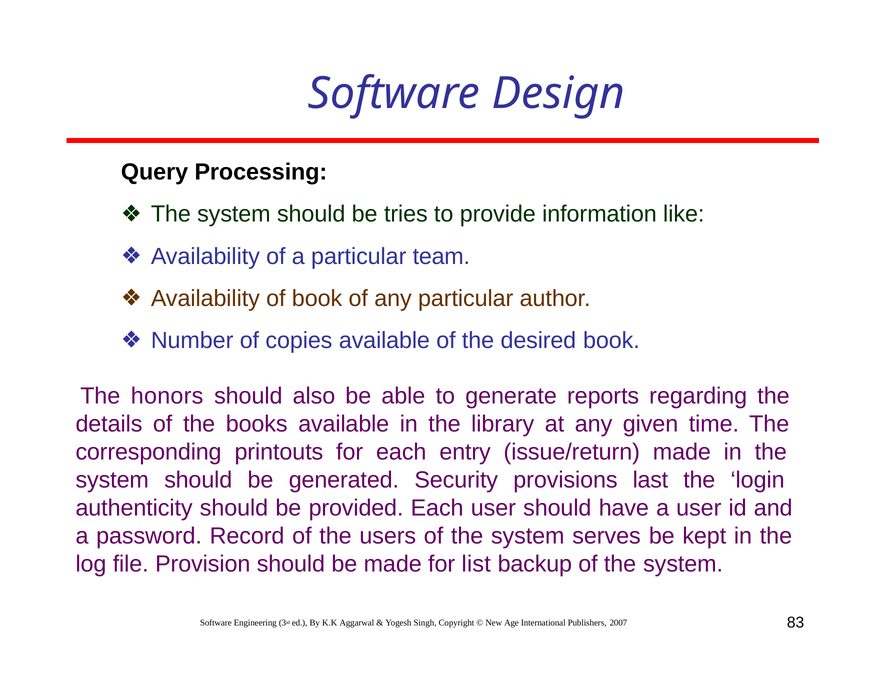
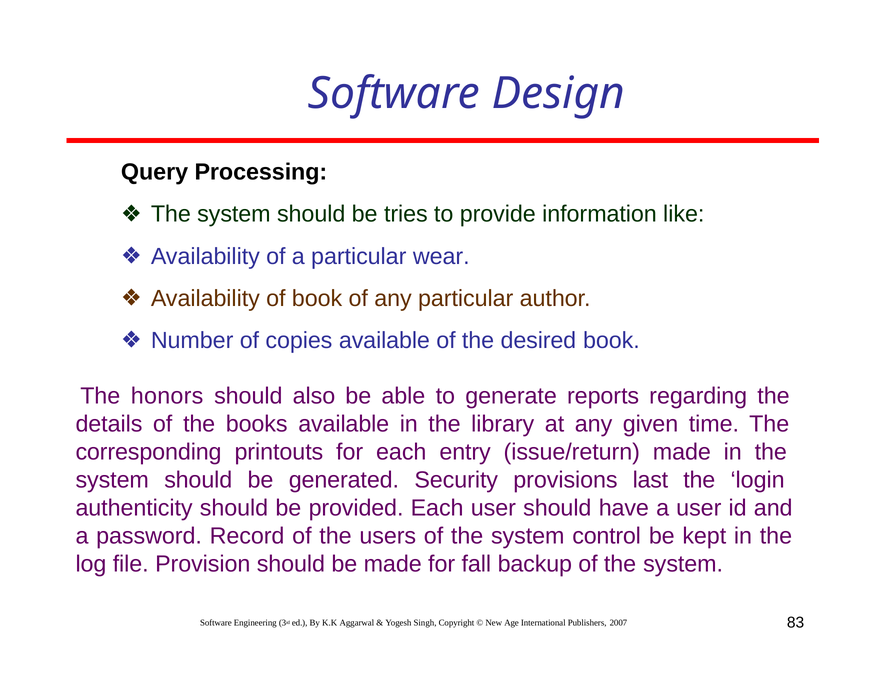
team: team -> wear
serves: serves -> control
list: list -> fall
